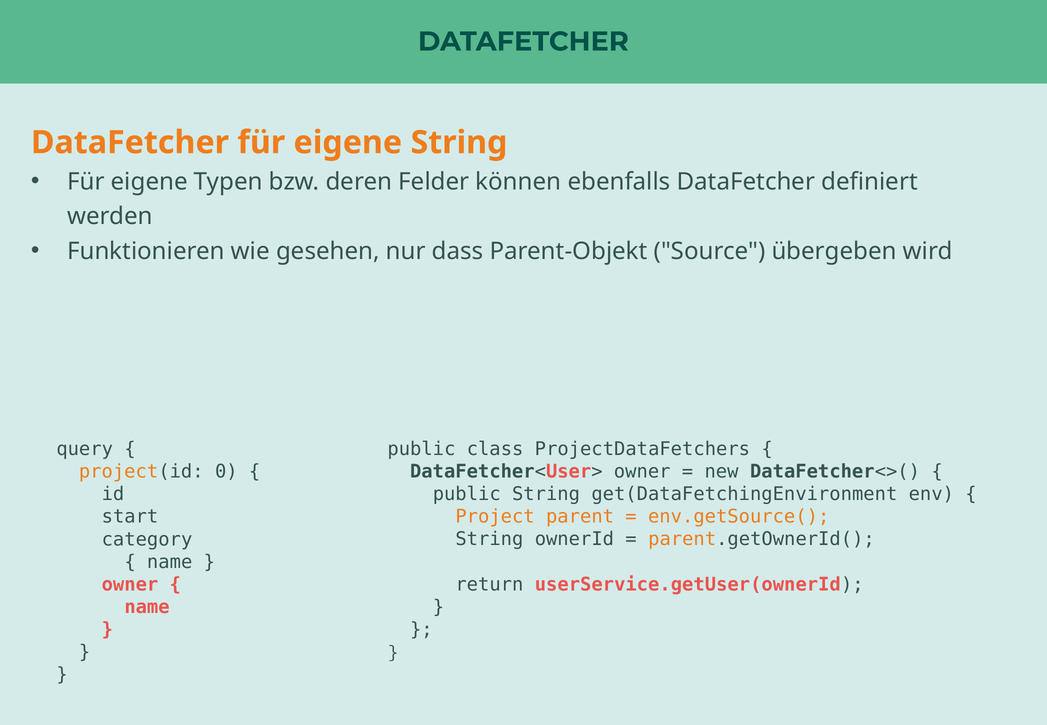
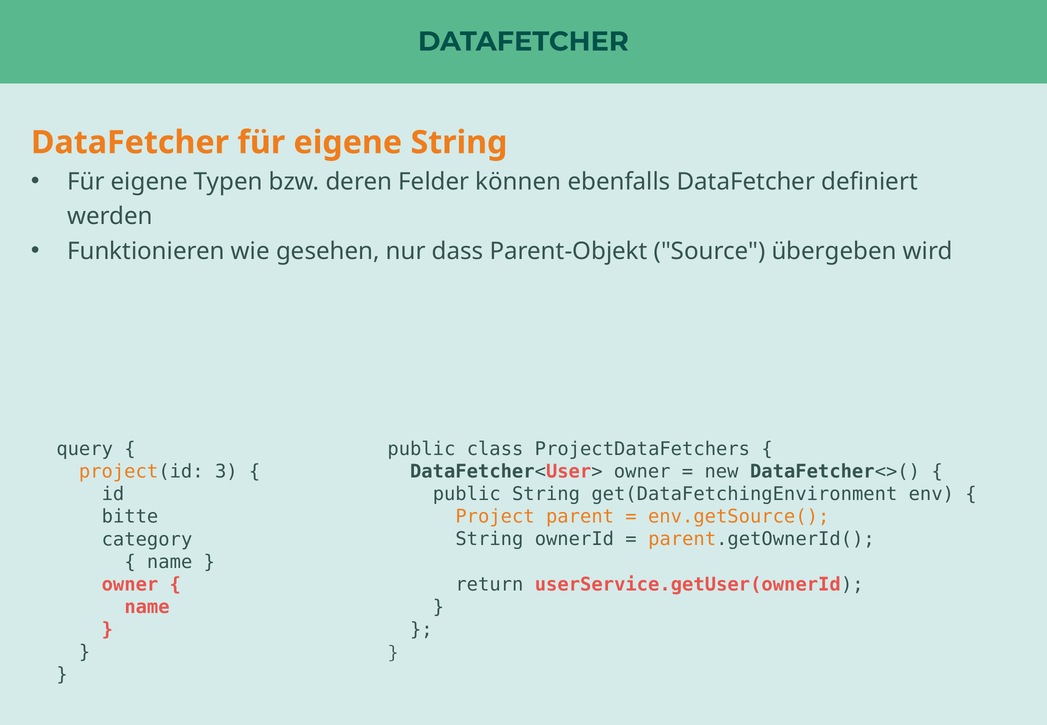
0: 0 -> 3
start: start -> bitte
